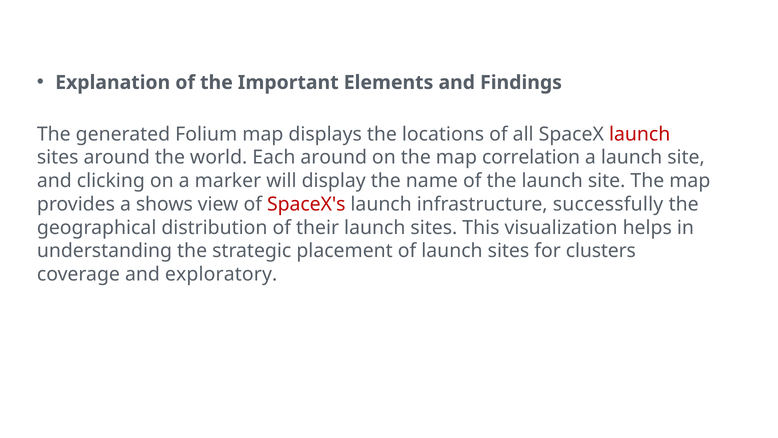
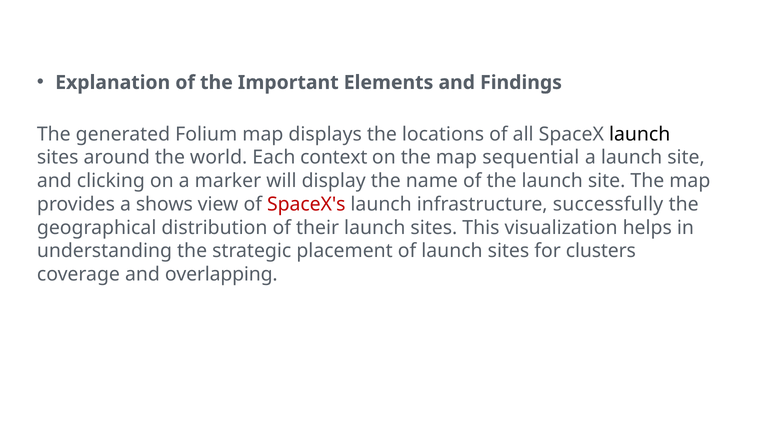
launch at (640, 134) colour: red -> black
Each around: around -> context
correlation: correlation -> sequential
exploratory: exploratory -> overlapping
